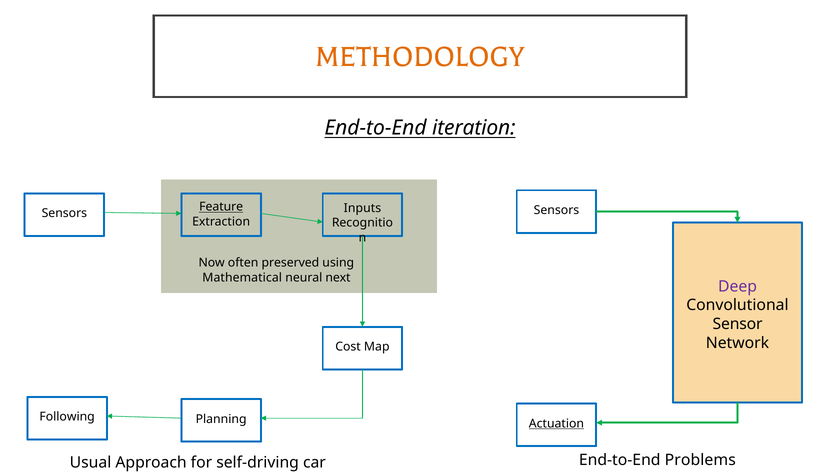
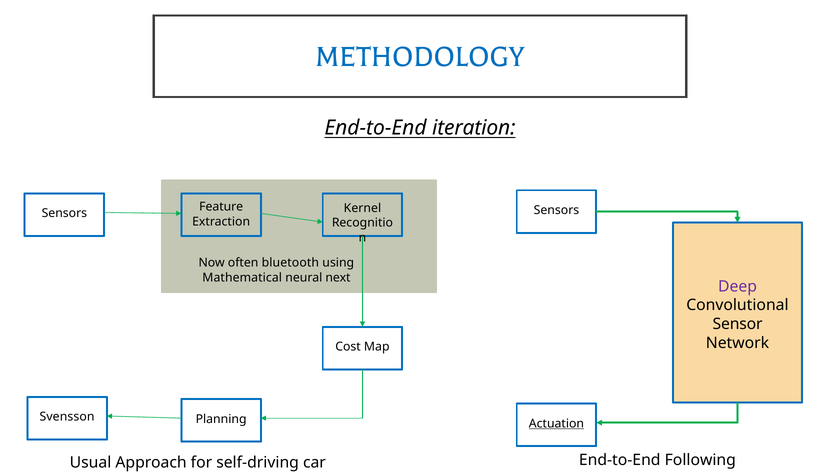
METHODOLOGY colour: orange -> blue
Feature underline: present -> none
Inputs: Inputs -> Kernel
preserved: preserved -> bluetooth
Following: Following -> Svensson
Problems: Problems -> Following
